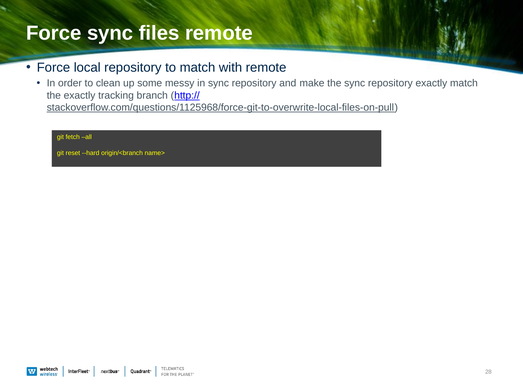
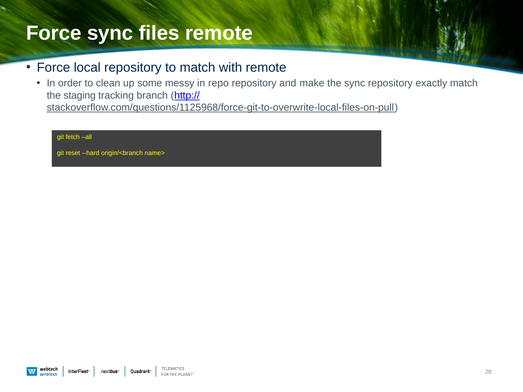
in sync: sync -> repo
the exactly: exactly -> staging
